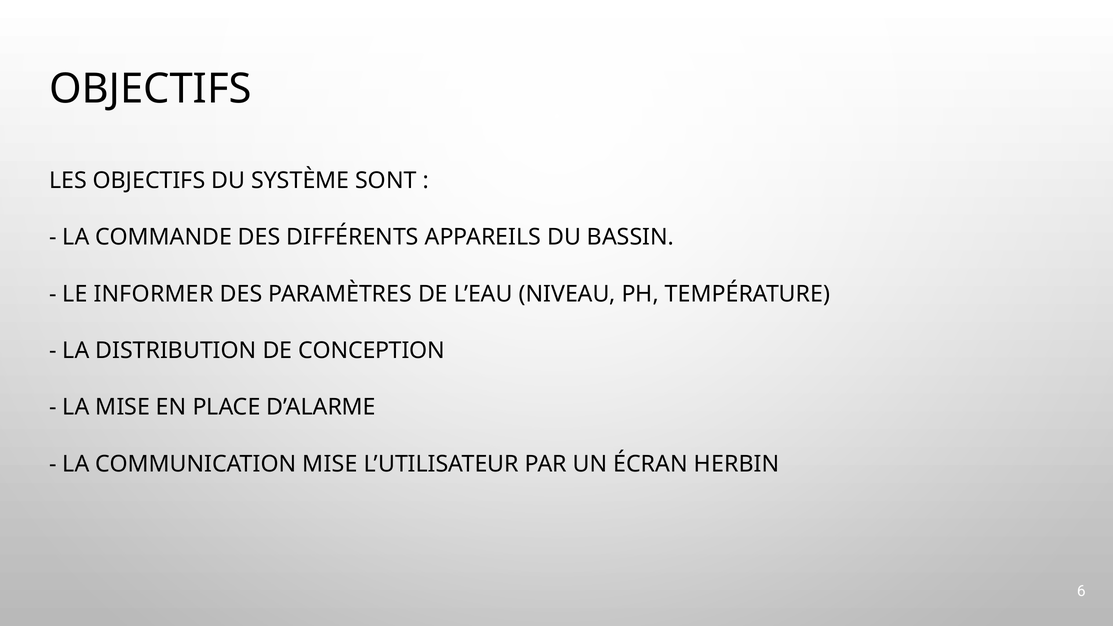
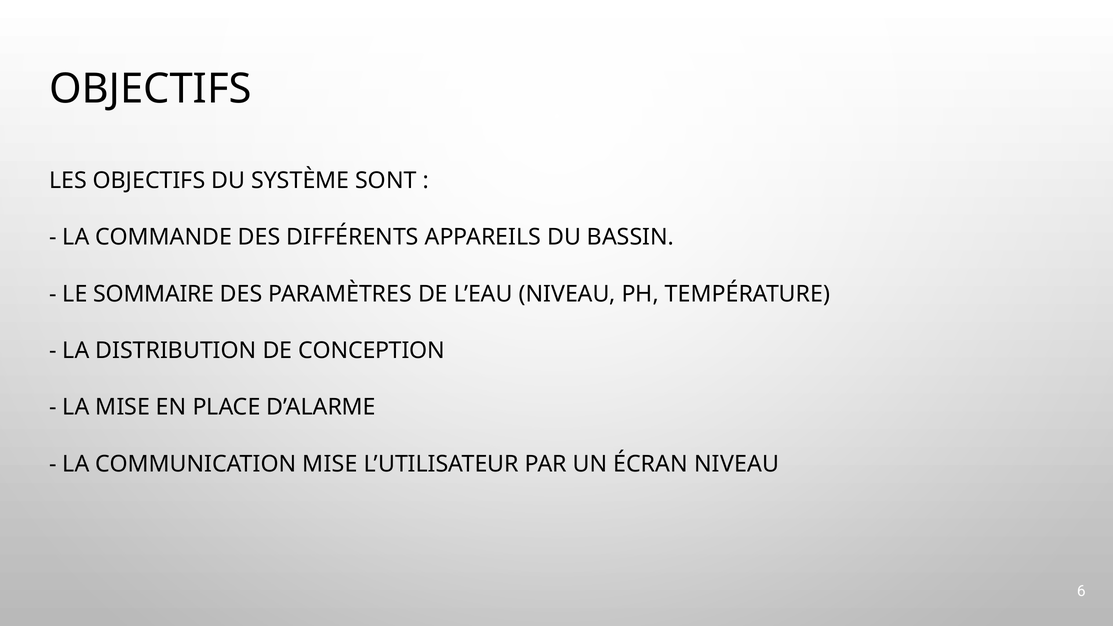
INFORMER: INFORMER -> SOMMAIRE
ÉCRAN HERBIN: HERBIN -> NIVEAU
